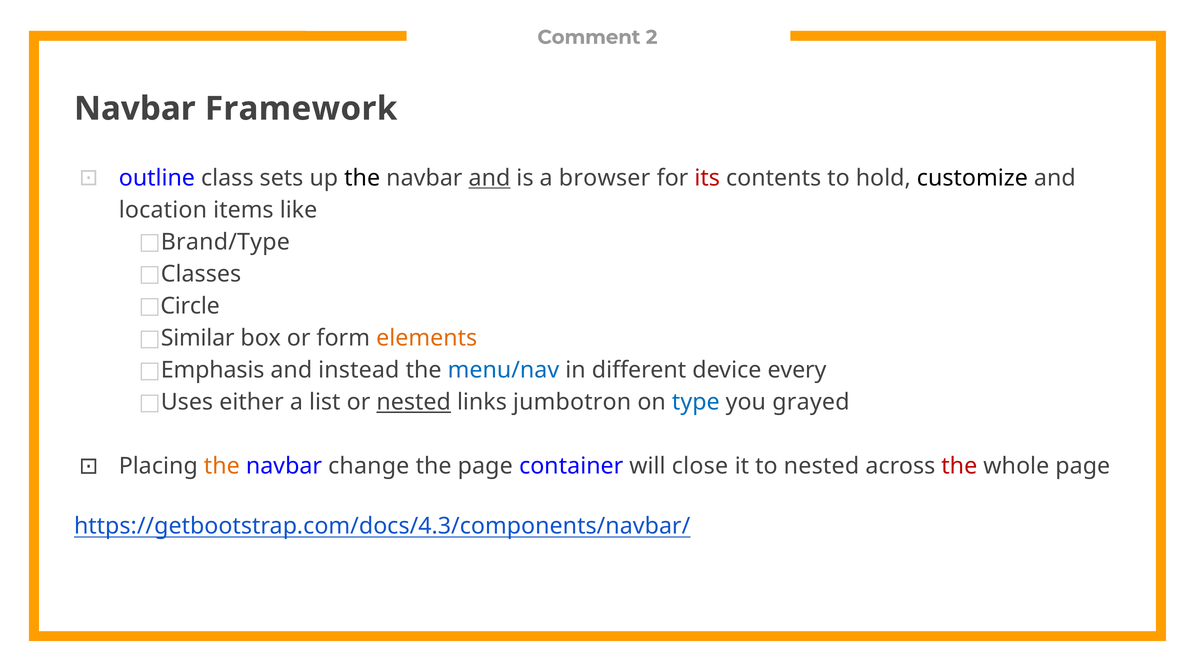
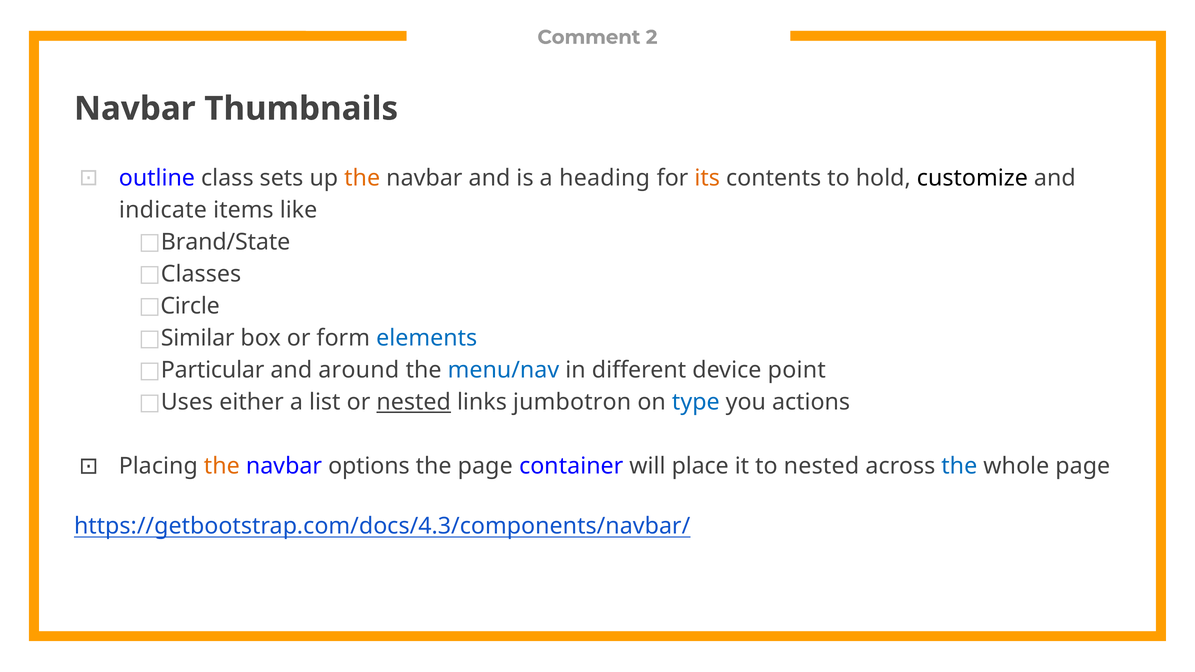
Framework: Framework -> Thumbnails
the at (362, 178) colour: black -> orange
and at (489, 178) underline: present -> none
browser: browser -> heading
its colour: red -> orange
location: location -> indicate
Brand/Type: Brand/Type -> Brand/State
elements colour: orange -> blue
Emphasis: Emphasis -> Particular
instead: instead -> around
every: every -> point
grayed: grayed -> actions
change: change -> options
close: close -> place
the at (959, 466) colour: red -> blue
